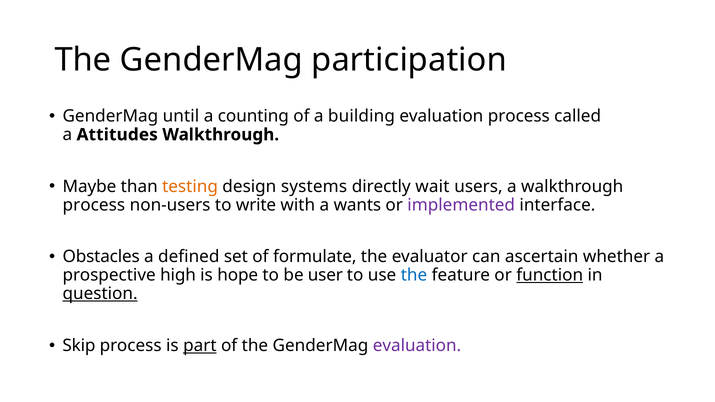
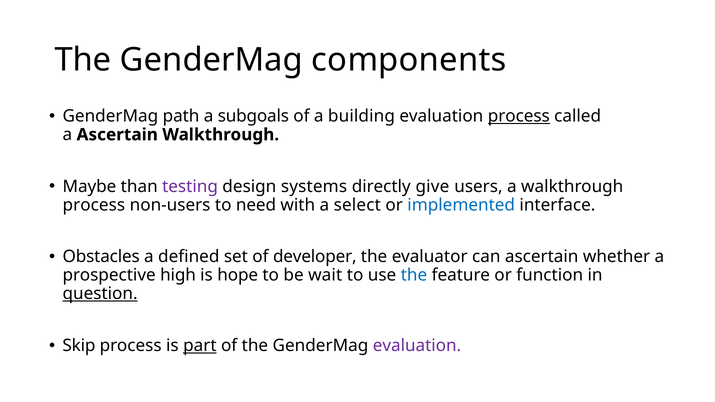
participation: participation -> components
until: until -> path
counting: counting -> subgoals
process at (519, 116) underline: none -> present
a Attitudes: Attitudes -> Ascertain
testing colour: orange -> purple
wait: wait -> give
write: write -> need
wants: wants -> select
implemented colour: purple -> blue
formulate: formulate -> developer
user: user -> wait
function underline: present -> none
